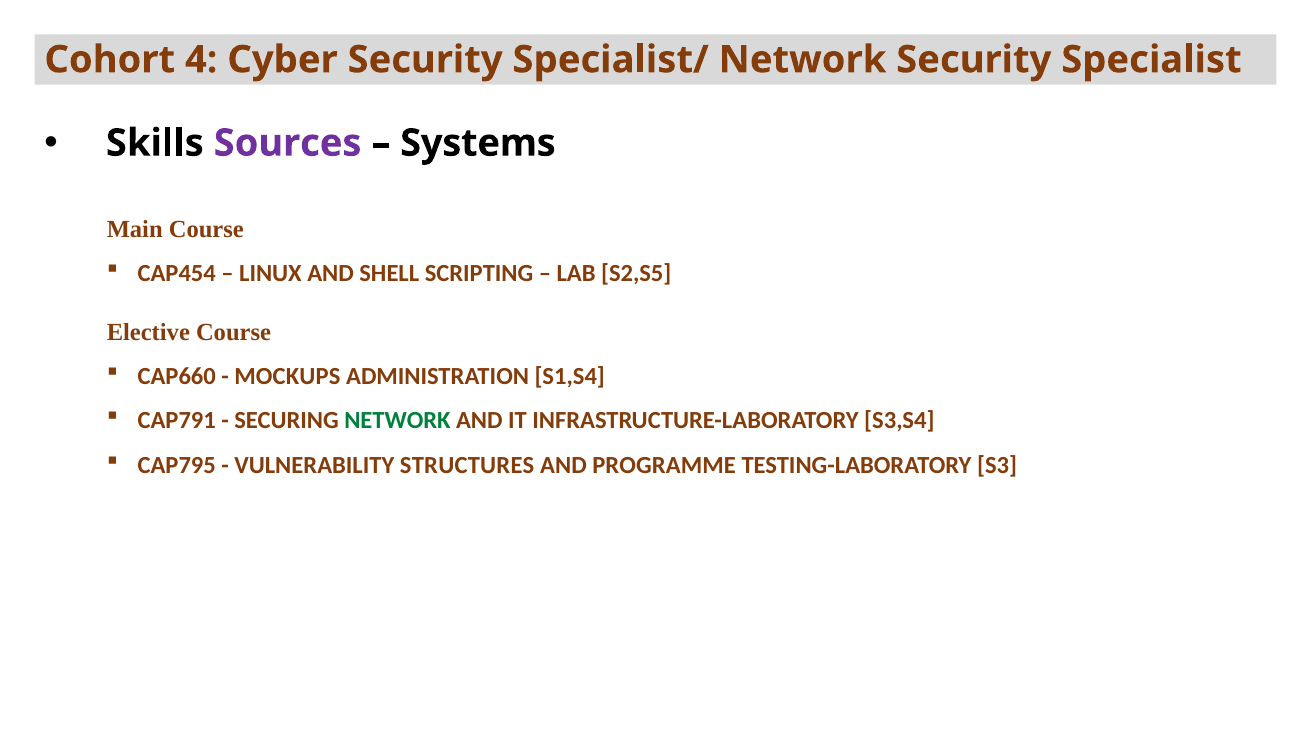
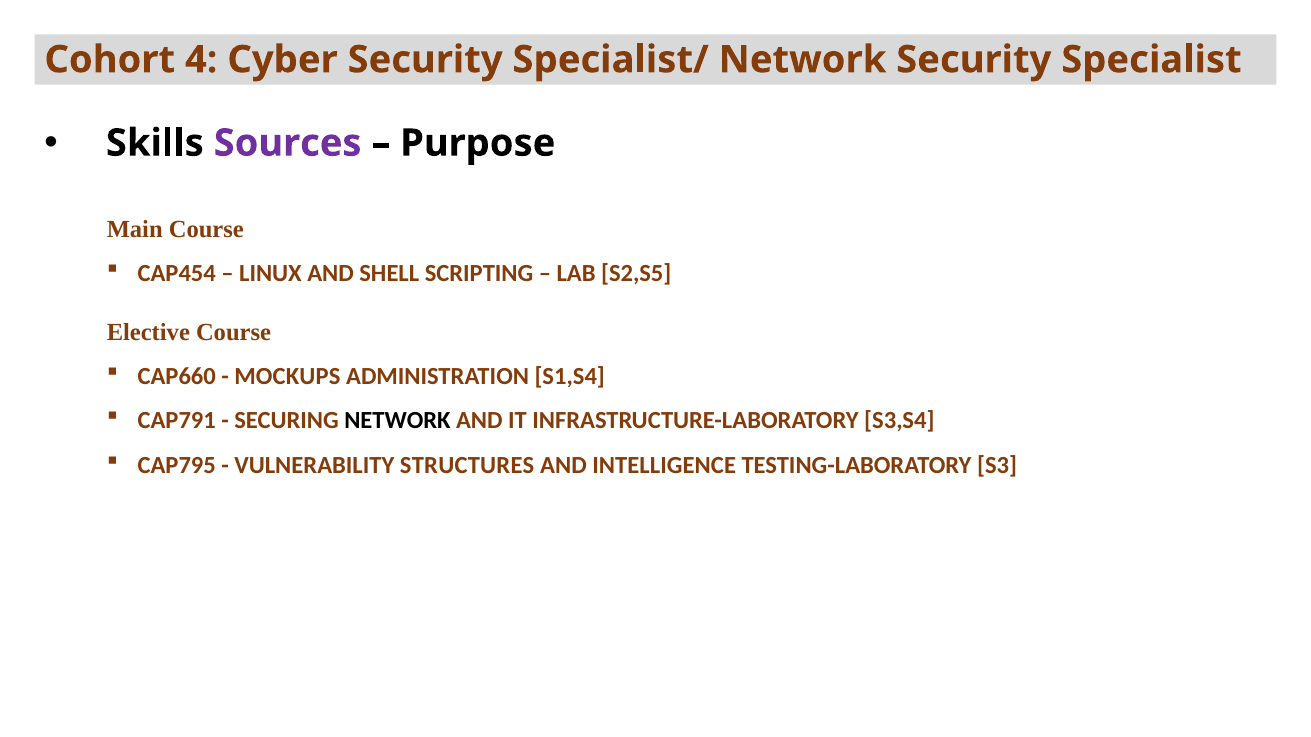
Systems: Systems -> Purpose
NETWORK at (397, 421) colour: green -> black
PROGRAMME: PROGRAMME -> INTELLIGENCE
